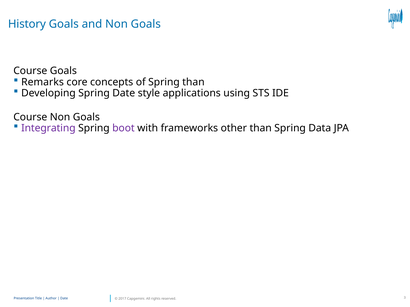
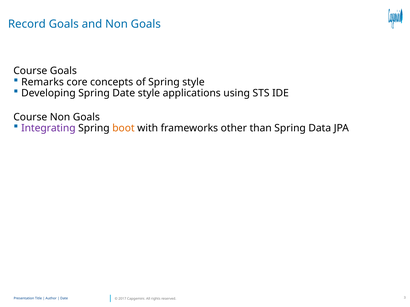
History: History -> Record
Spring than: than -> style
boot colour: purple -> orange
